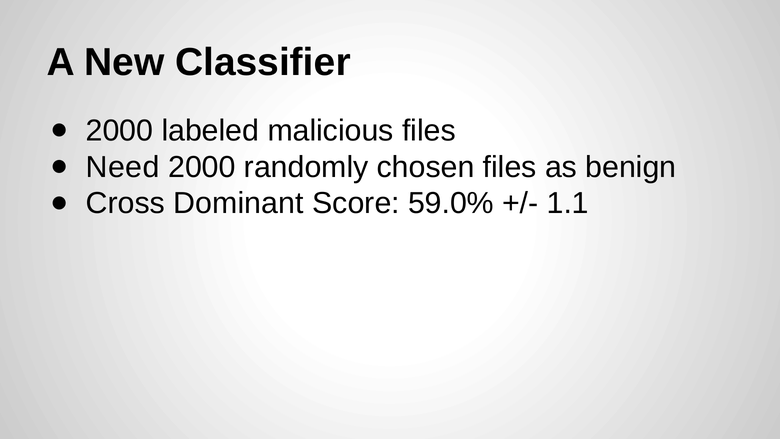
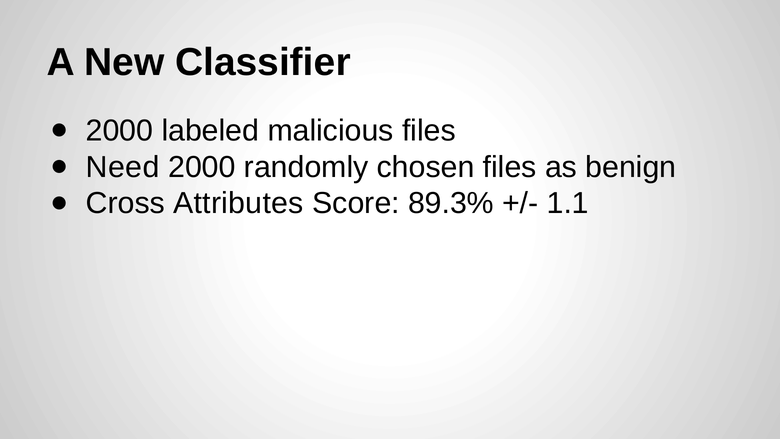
Dominant: Dominant -> Attributes
59.0%: 59.0% -> 89.3%
